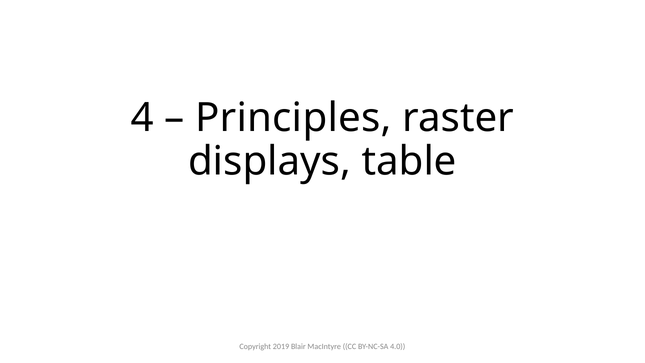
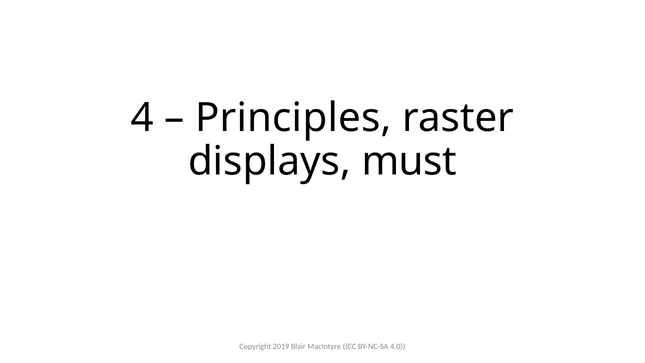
table: table -> must
